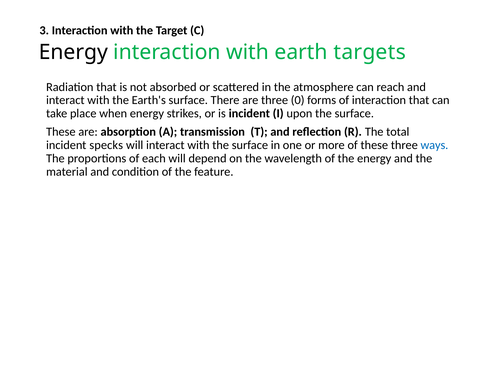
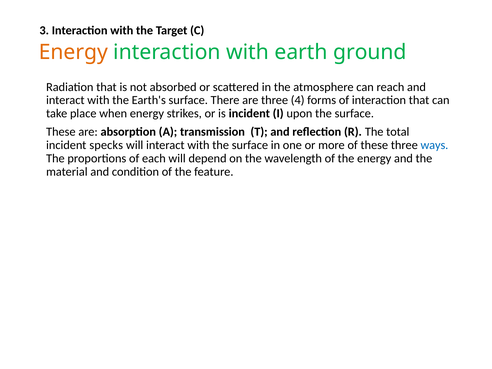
Energy at (73, 52) colour: black -> orange
targets: targets -> ground
0: 0 -> 4
